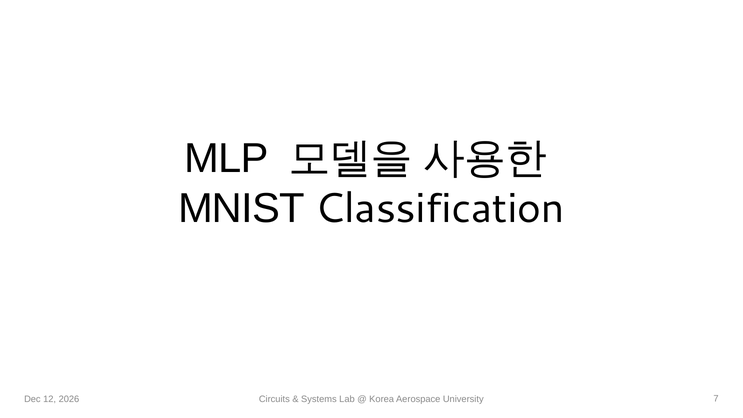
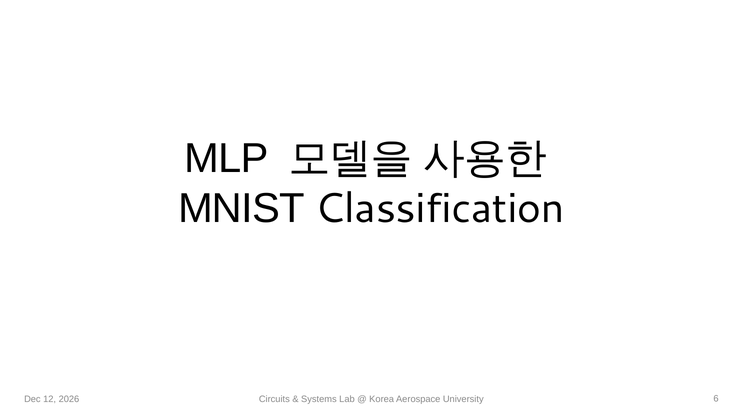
7: 7 -> 6
